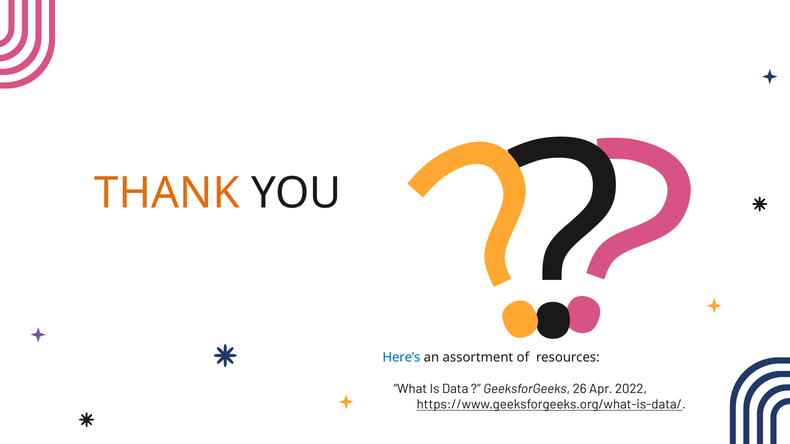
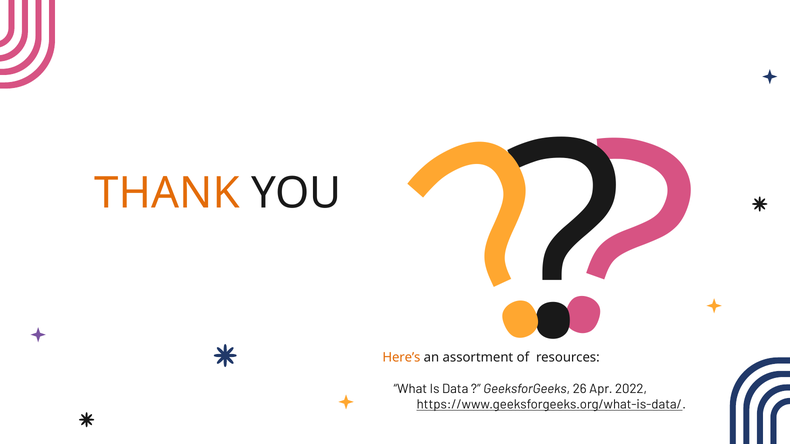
Here’s colour: blue -> orange
